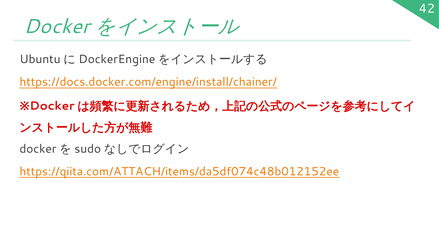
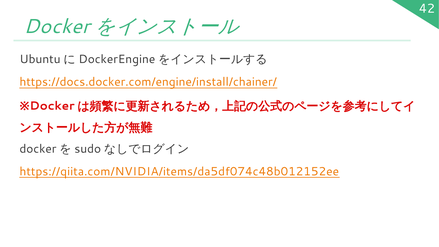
https://qiita.com/ATTACH/items/da5df074c48b012152ee: https://qiita.com/ATTACH/items/da5df074c48b012152ee -> https://qiita.com/NVIDIA/items/da5df074c48b012152ee
